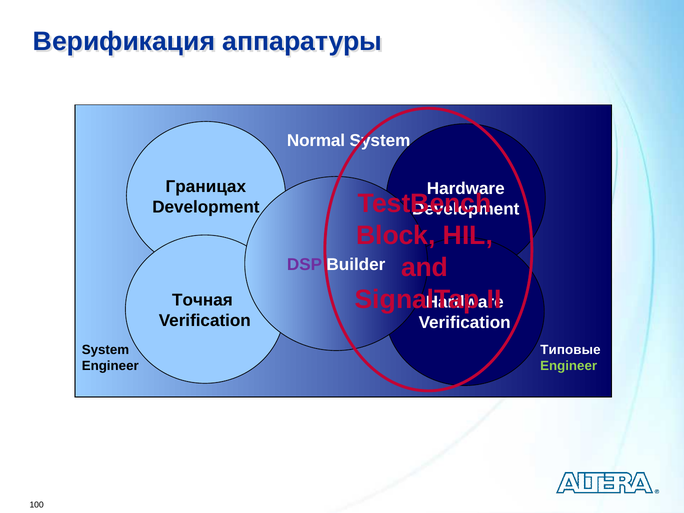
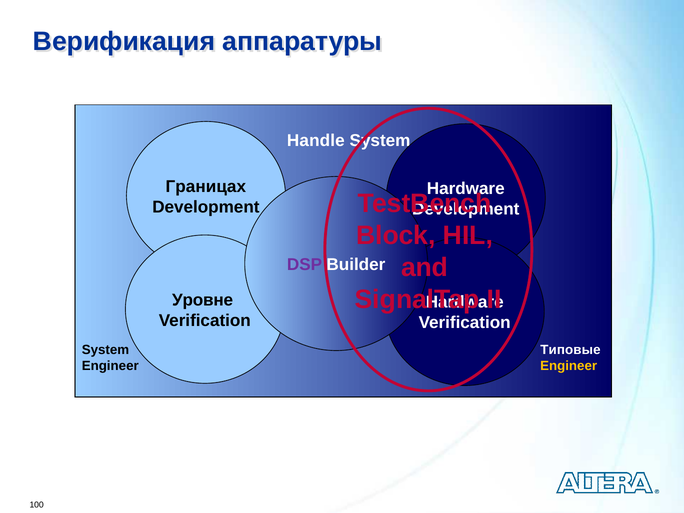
Normal: Normal -> Handle
Точная: Точная -> Уровне
Engineer at (569, 366) colour: light green -> yellow
